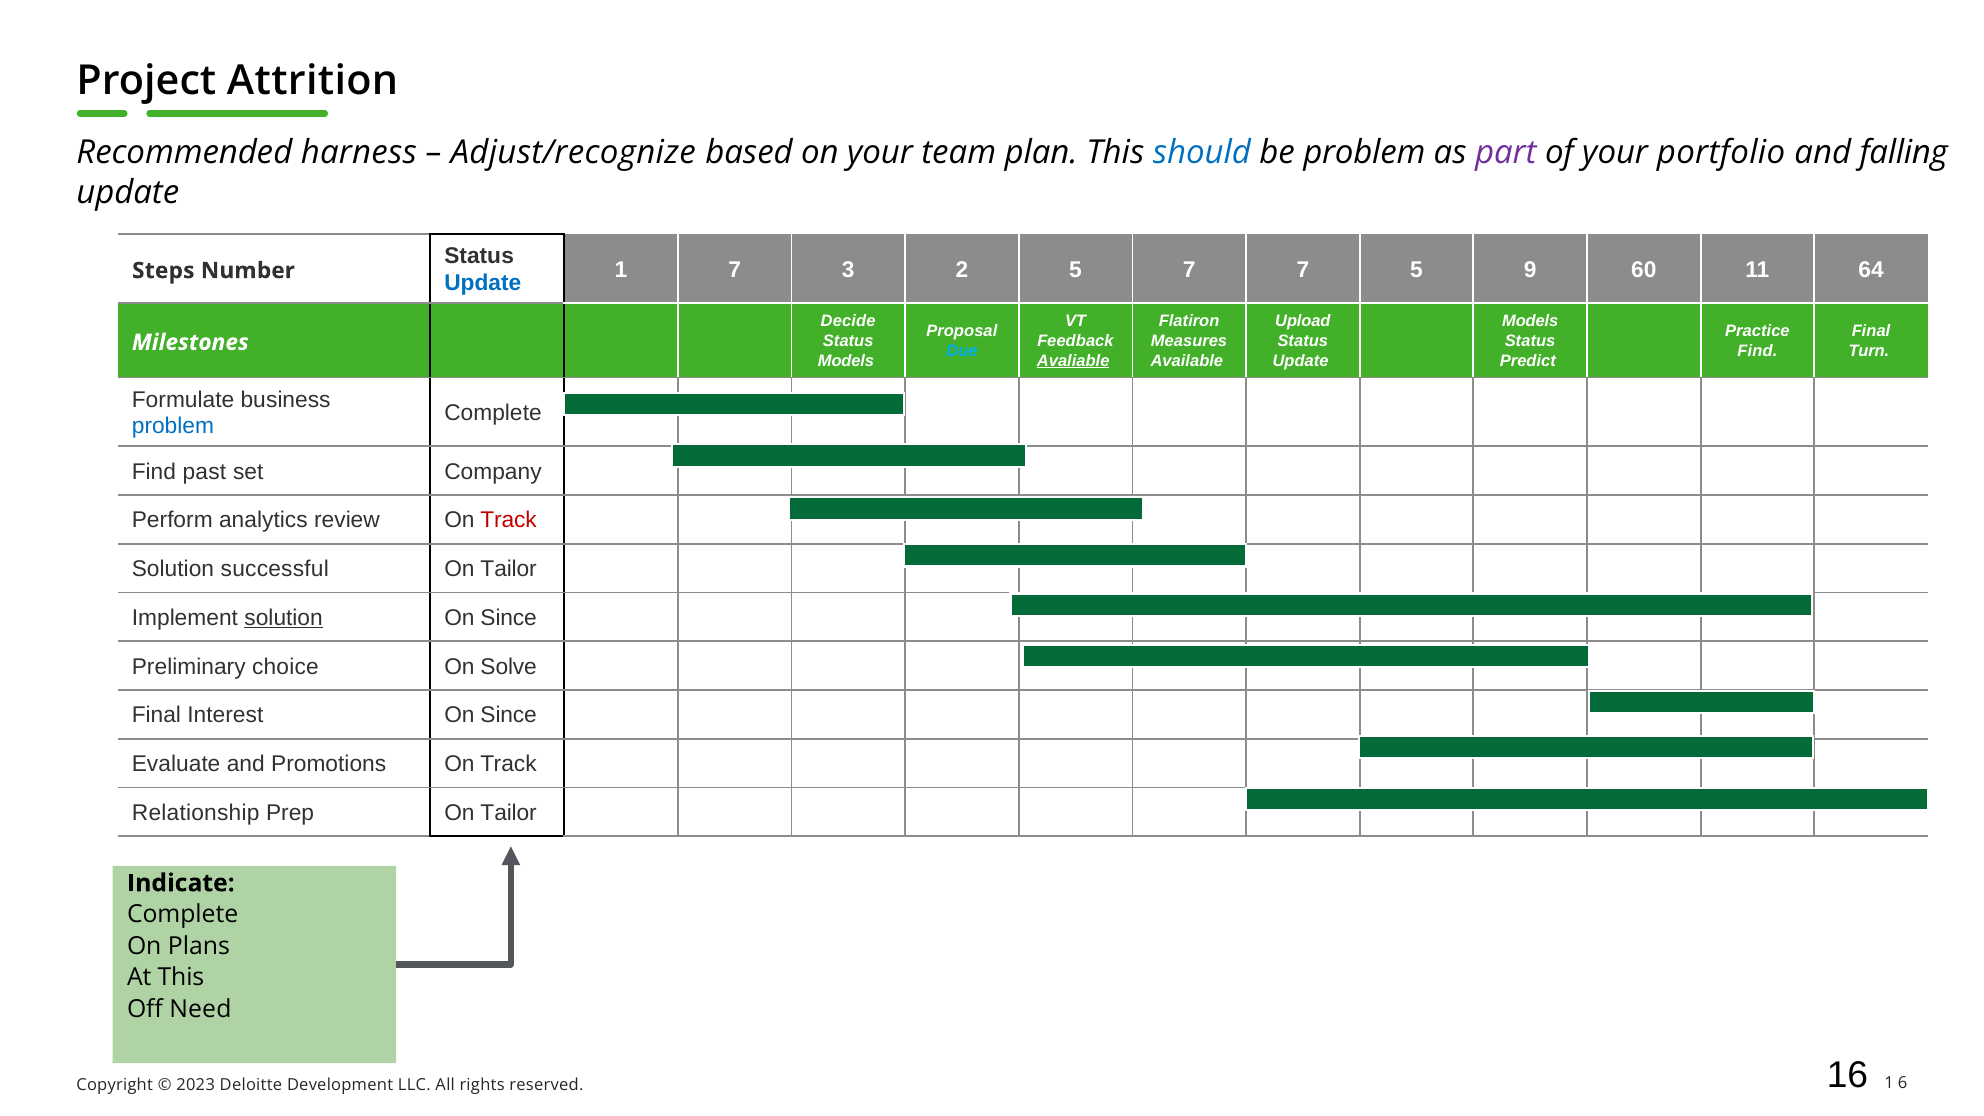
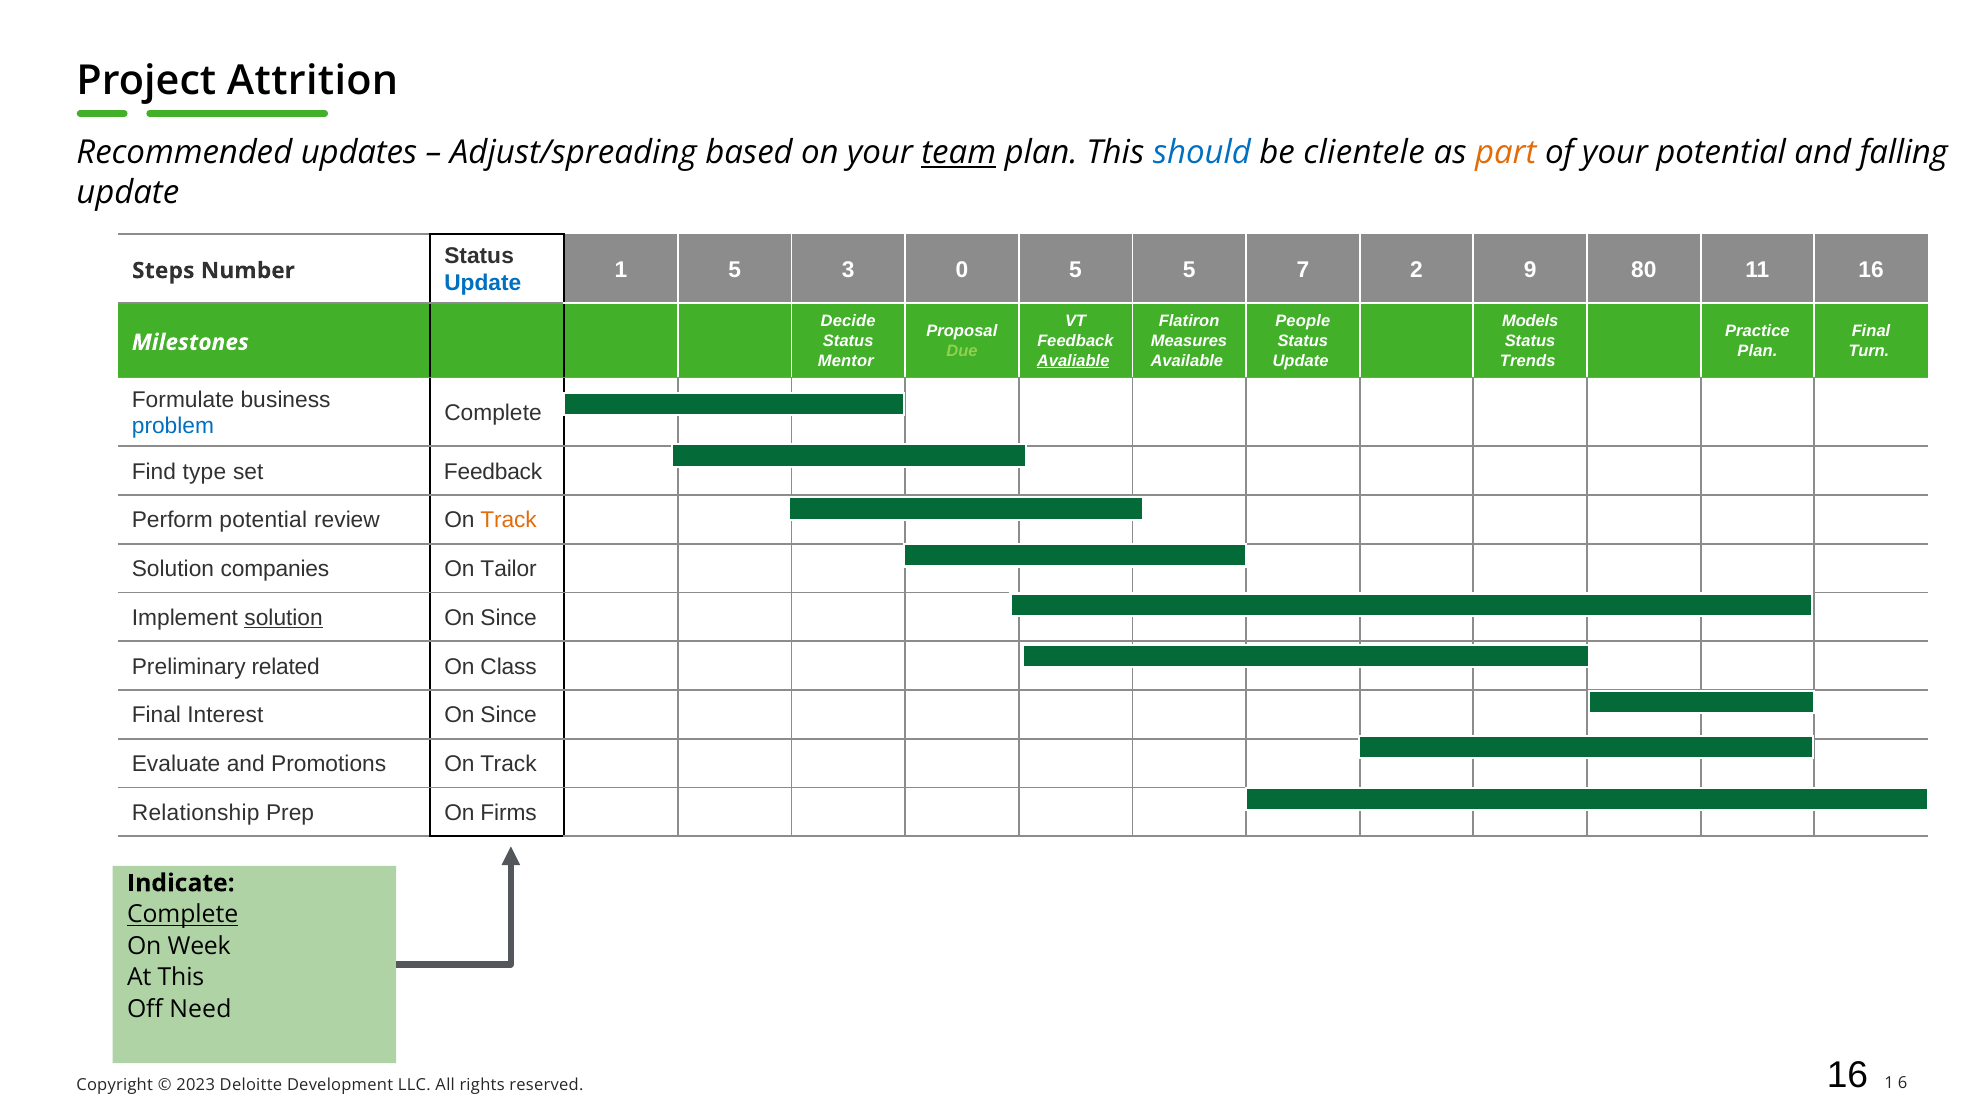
harness: harness -> updates
Adjust/recognize: Adjust/recognize -> Adjust/spreading
team underline: none -> present
be problem: problem -> clientele
part colour: purple -> orange
your portfolio: portfolio -> potential
1 7: 7 -> 5
2: 2 -> 0
5 7: 7 -> 5
7 5: 5 -> 2
60: 60 -> 80
11 64: 64 -> 16
Upload: Upload -> People
Due colour: light blue -> light green
Find at (1757, 351): Find -> Plan
Models at (846, 361): Models -> Mentor
Predict: Predict -> Trends
past: past -> type
set Company: Company -> Feedback
Perform analytics: analytics -> potential
Track at (509, 520) colour: red -> orange
successful: successful -> companies
choice: choice -> related
Solve: Solve -> Class
Prep On Tailor: Tailor -> Firms
Complete at (183, 915) underline: none -> present
Plans: Plans -> Week
